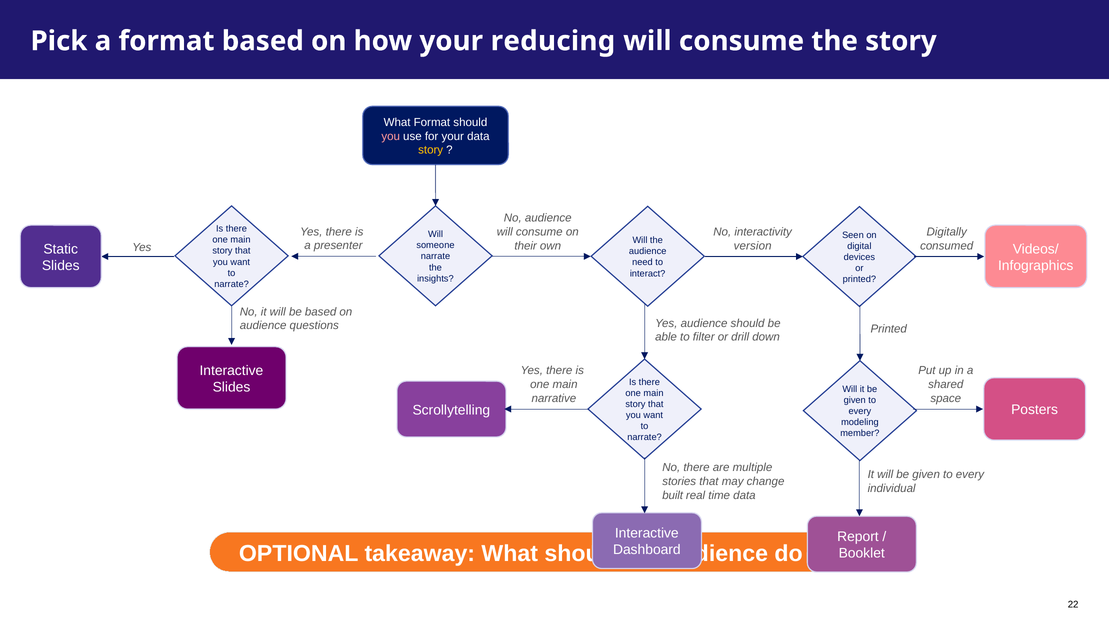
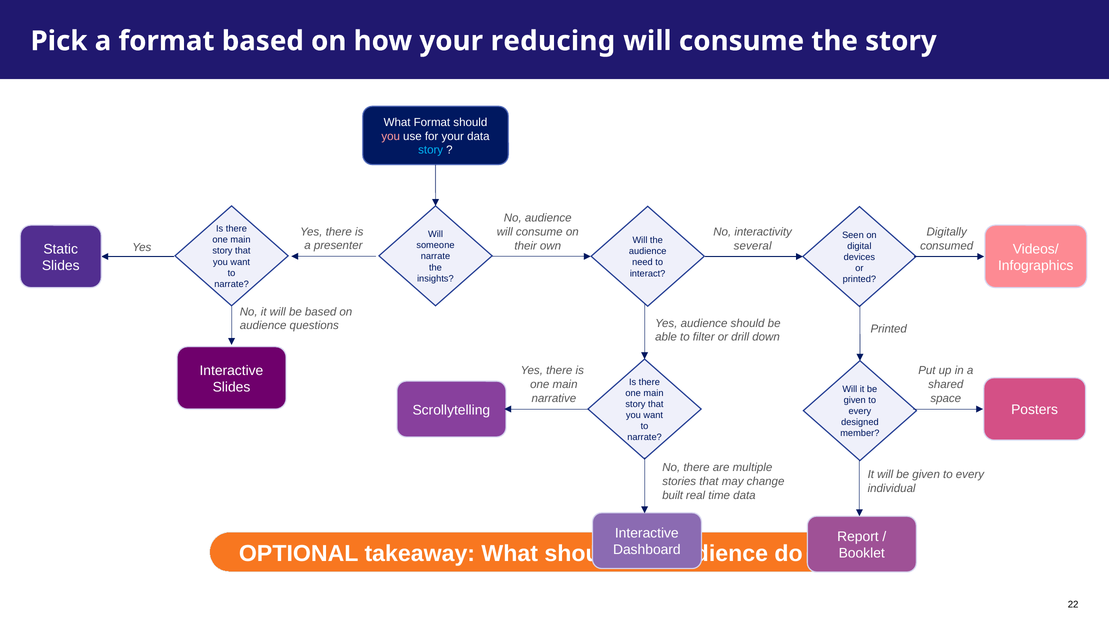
story at (431, 150) colour: yellow -> light blue
version: version -> several
modeling: modeling -> designed
